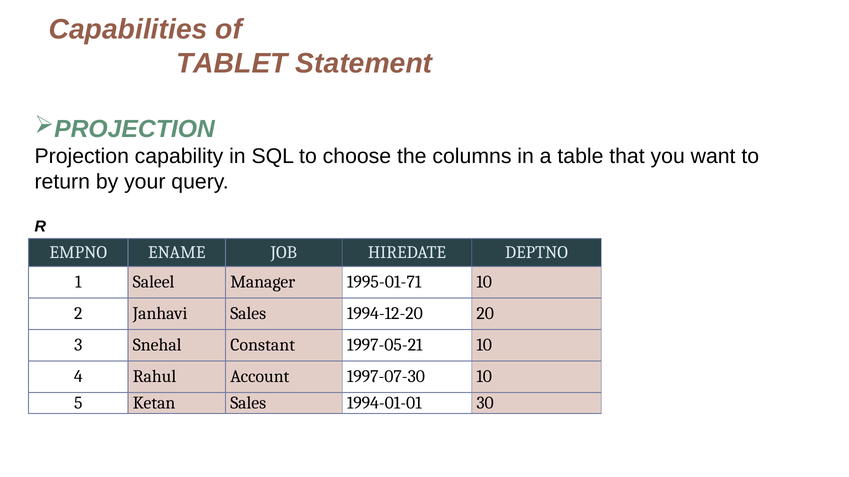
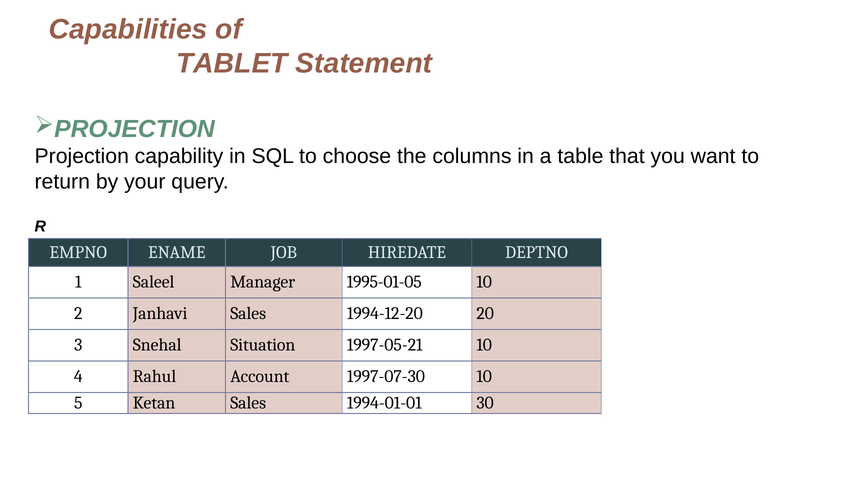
1995-01-71: 1995-01-71 -> 1995-01-05
Constant: Constant -> Situation
